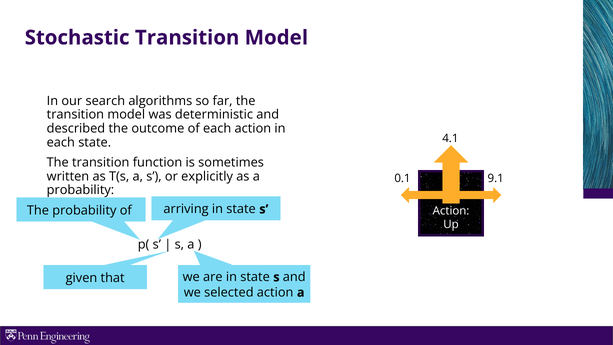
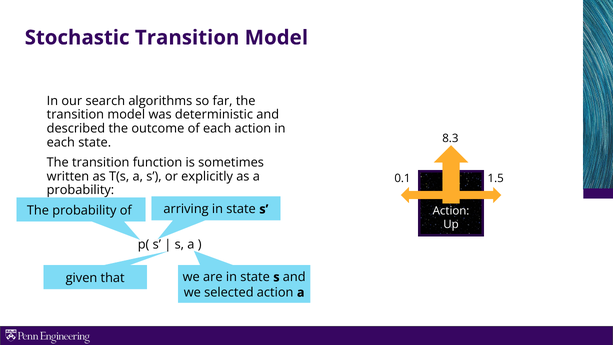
4.1: 4.1 -> 8.3
9.1: 9.1 -> 1.5
